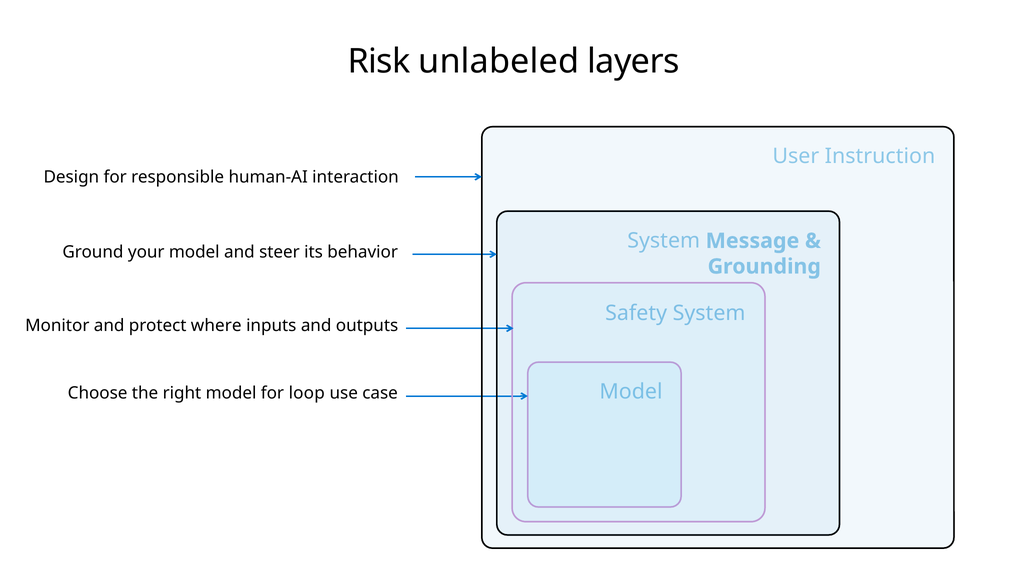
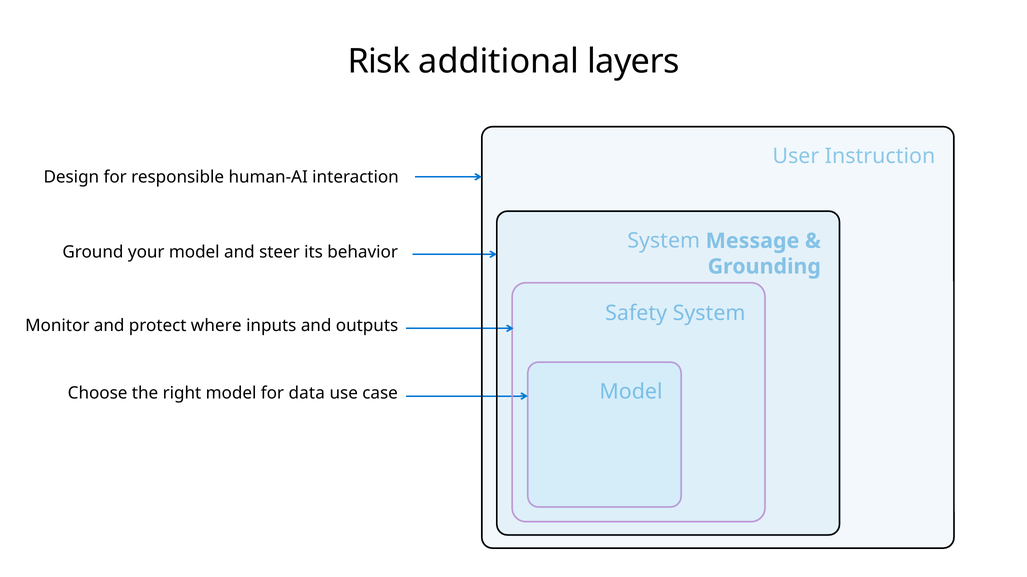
unlabeled: unlabeled -> additional
loop: loop -> data
